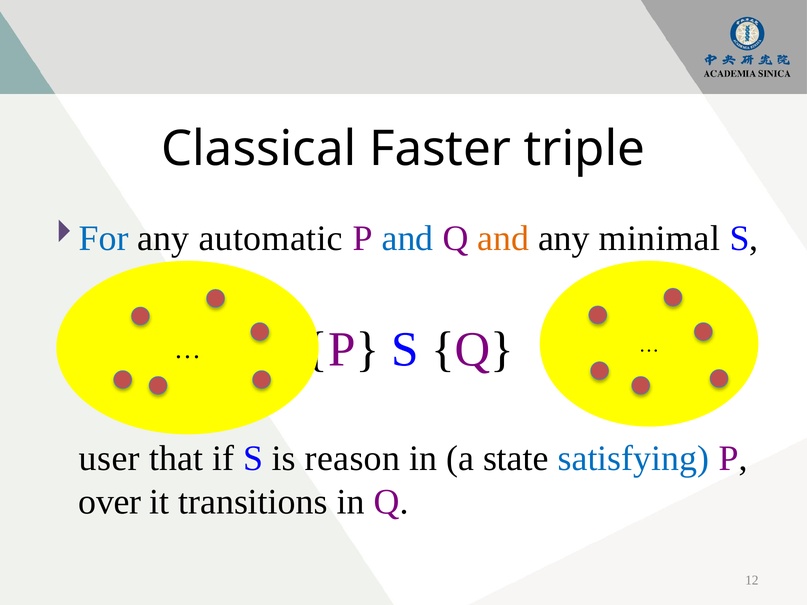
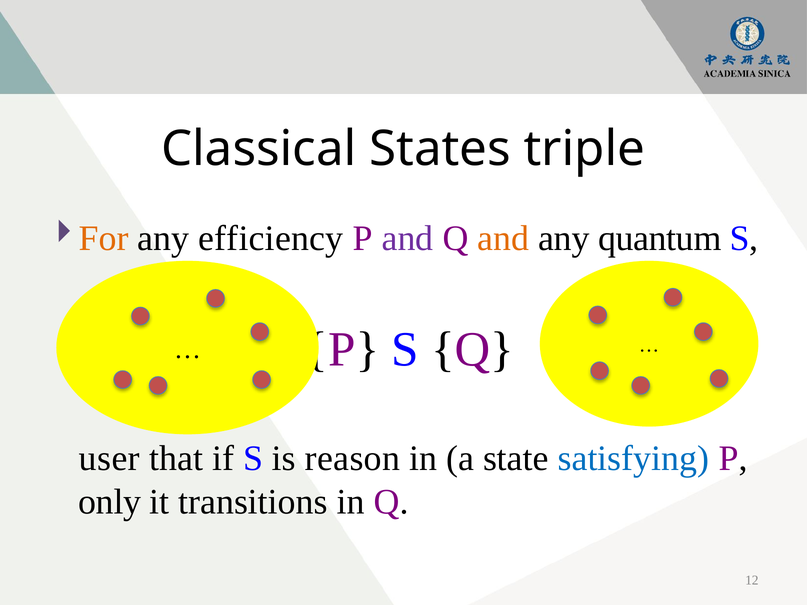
Faster: Faster -> States
For colour: blue -> orange
automatic: automatic -> efficiency
and at (407, 238) colour: blue -> purple
minimal: minimal -> quantum
over: over -> only
